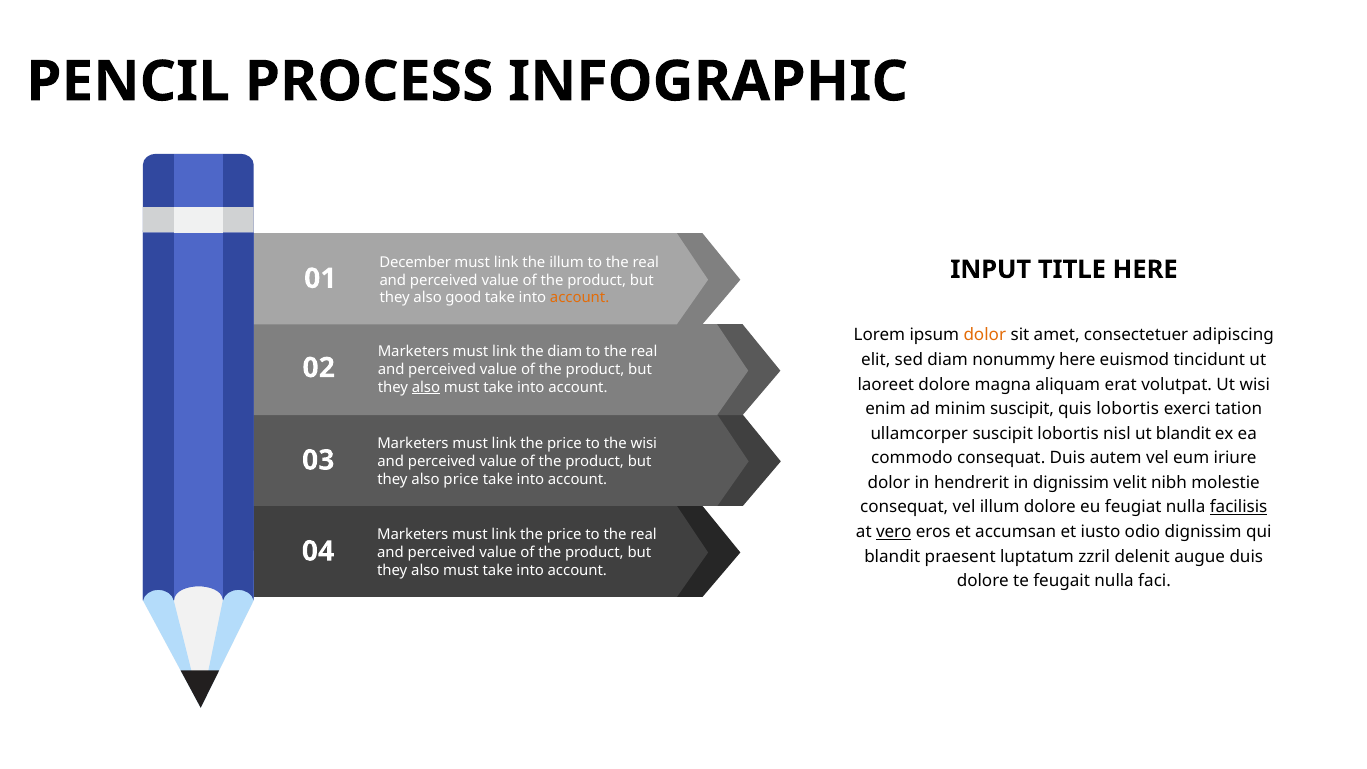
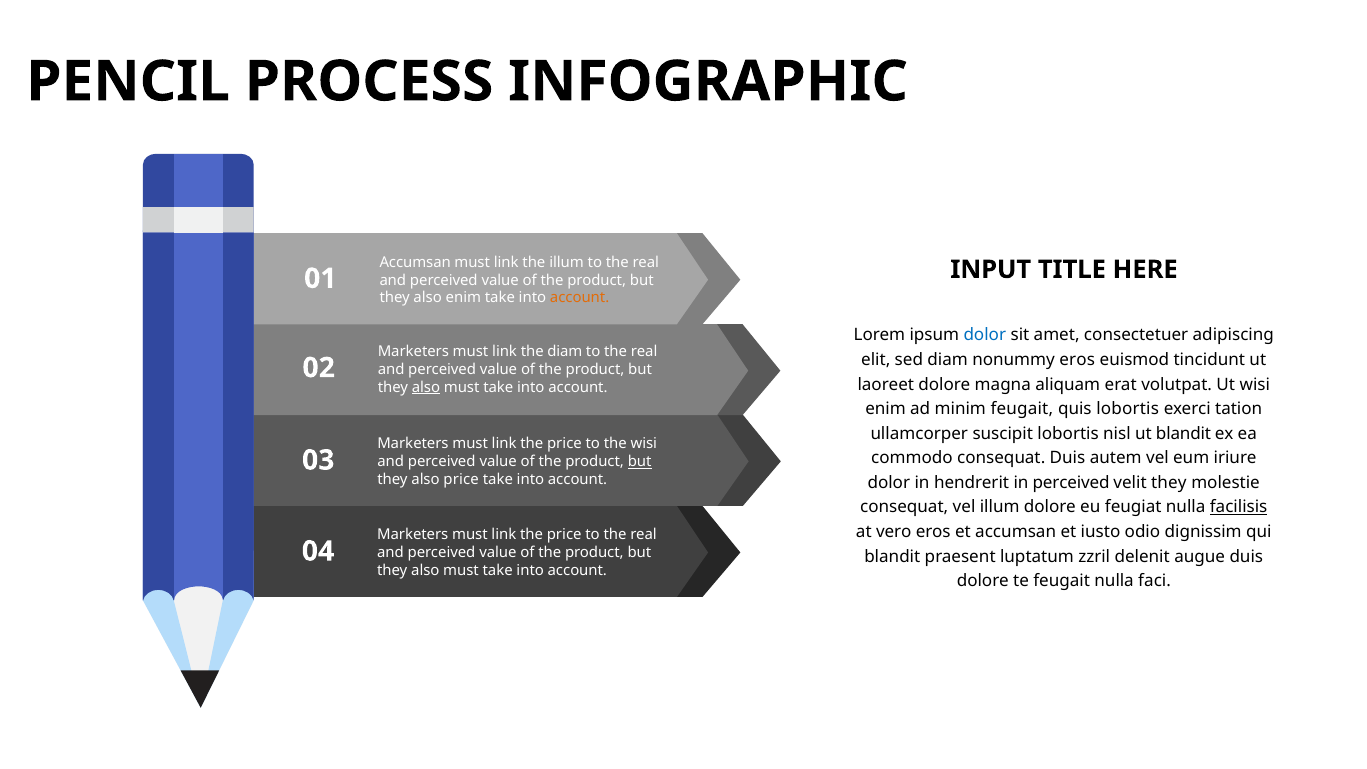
December at (415, 262): December -> Accumsan
also good: good -> enim
dolor at (985, 335) colour: orange -> blue
nonummy here: here -> eros
minim suscipit: suscipit -> feugait
but at (640, 462) underline: none -> present
in dignissim: dignissim -> perceived
velit nibh: nibh -> they
vero underline: present -> none
